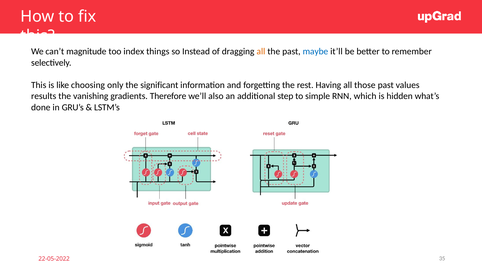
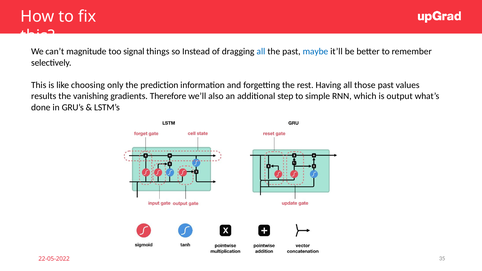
index: index -> signal
all at (261, 52) colour: orange -> blue
significant: significant -> prediction
hidden: hidden -> output
